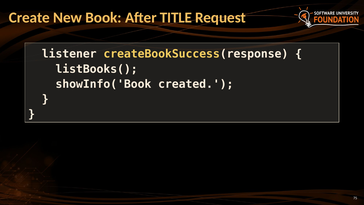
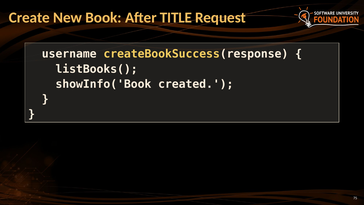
listener: listener -> username
